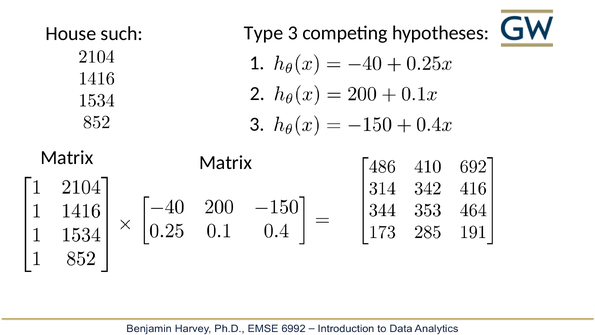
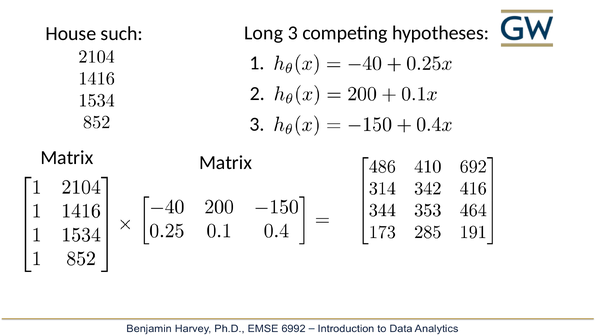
Type: Type -> Long
